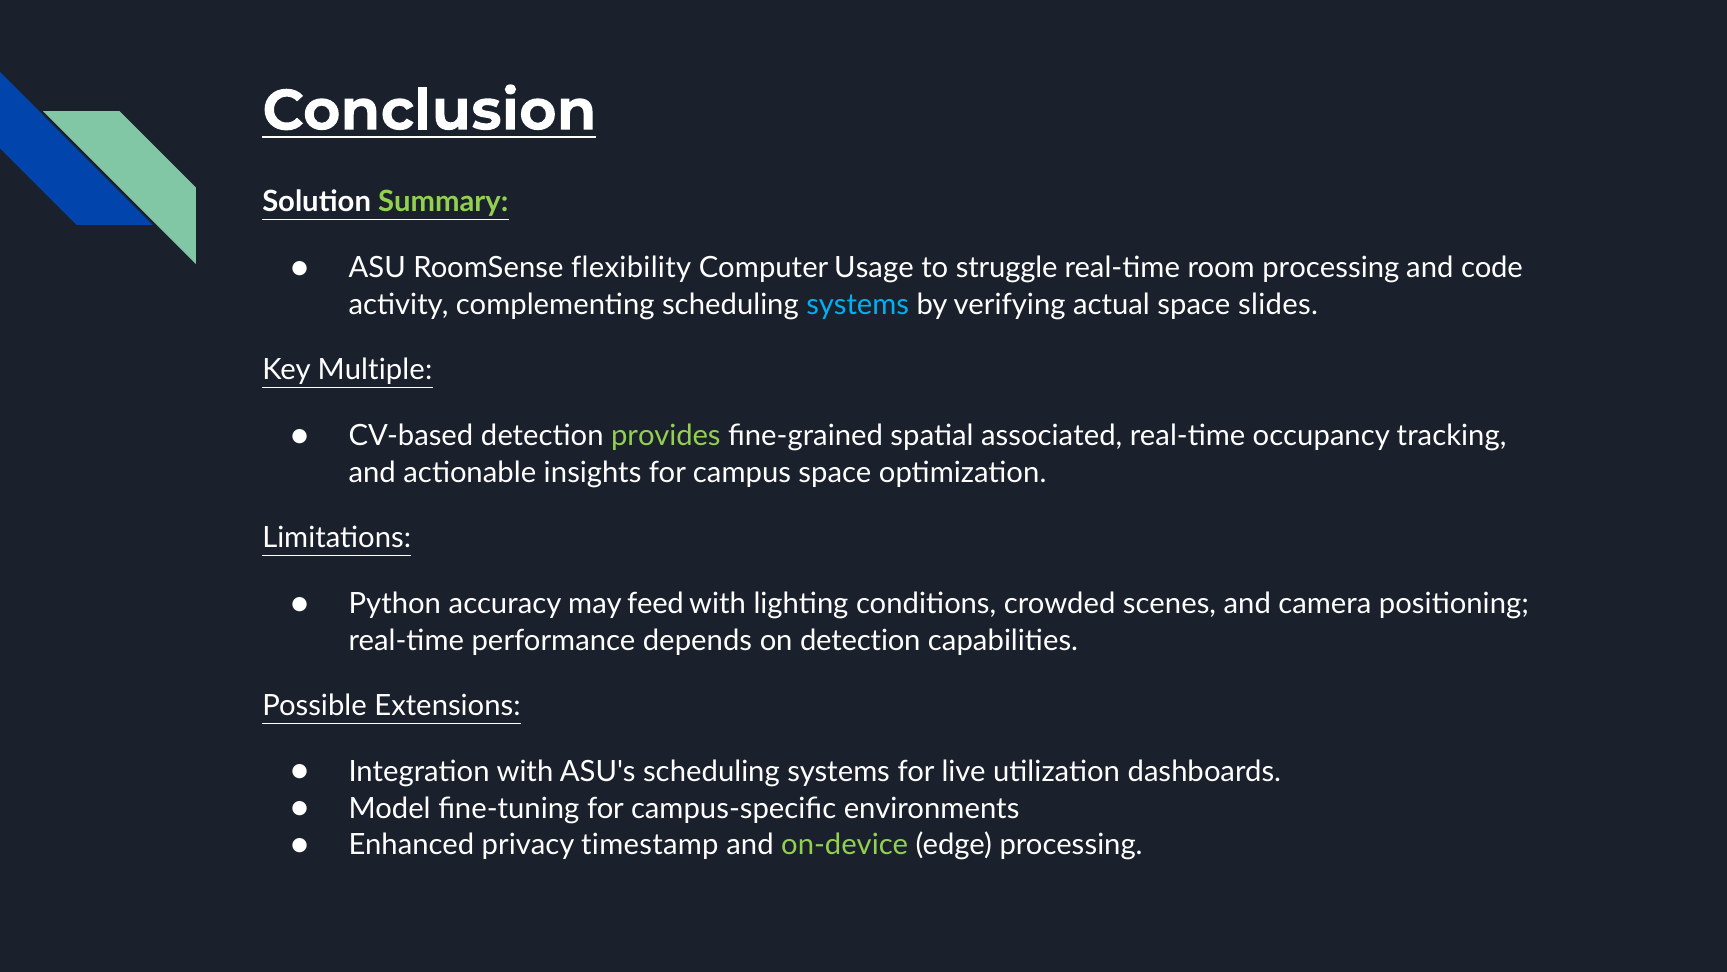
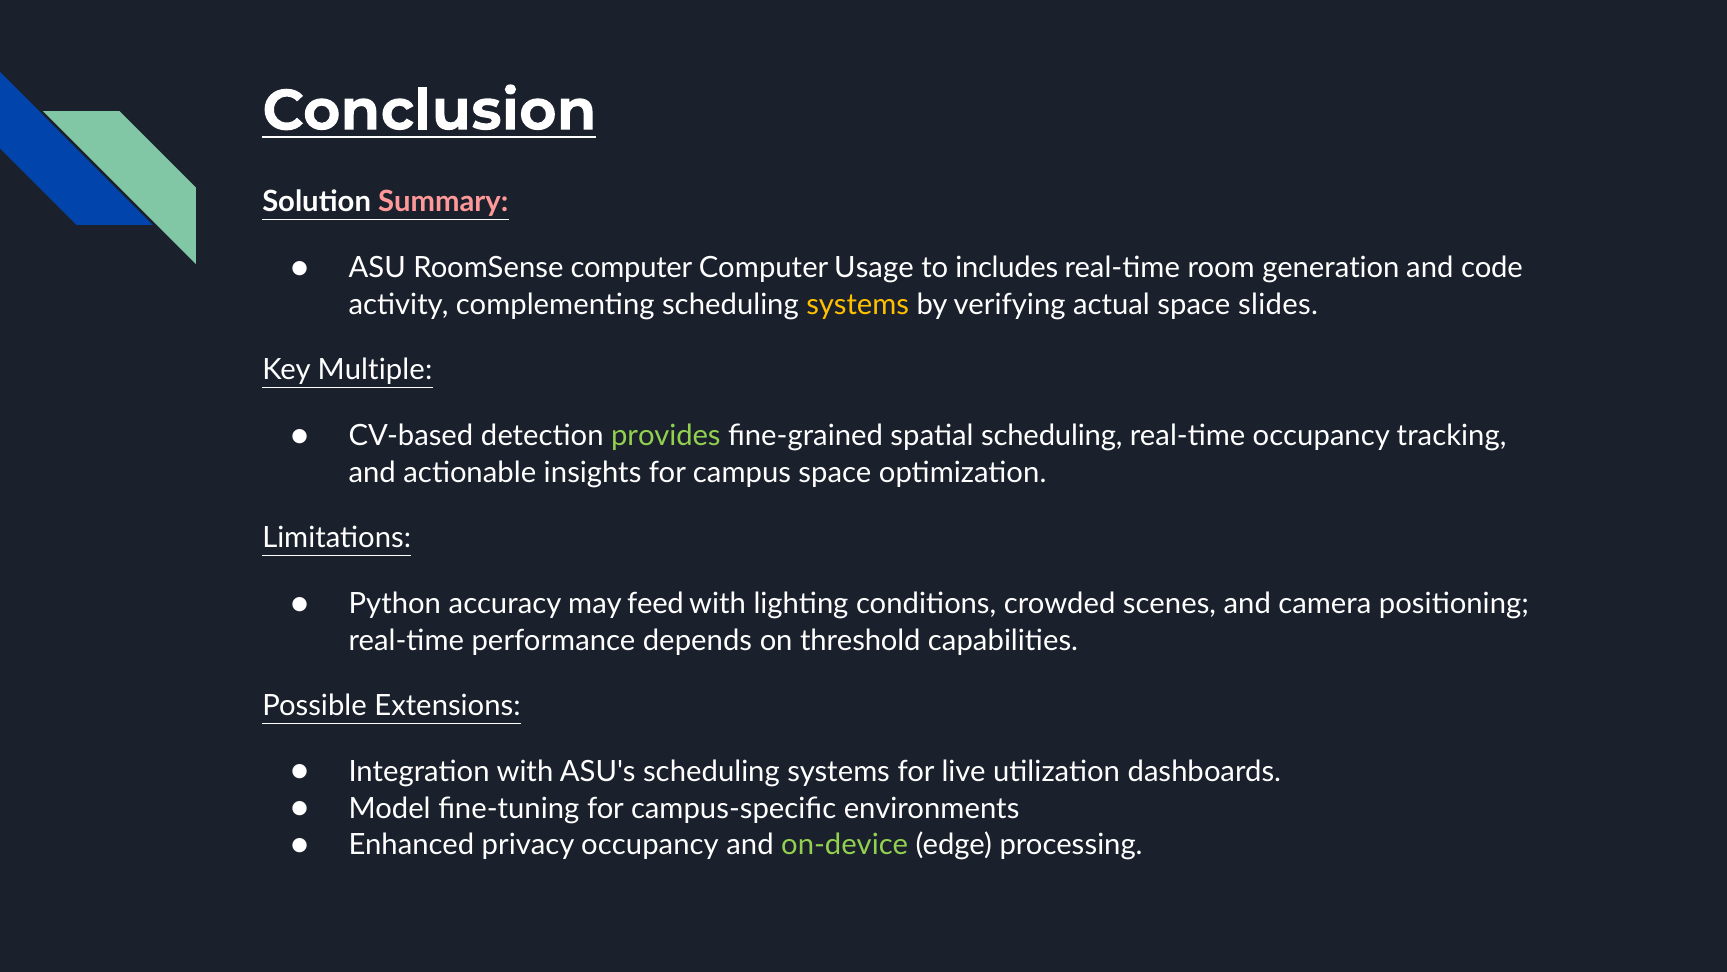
Summary colour: light green -> pink
RoomSense flexibility: flexibility -> computer
struggle: struggle -> includes
room processing: processing -> generation
systems at (858, 304) colour: light blue -> yellow
spatial associated: associated -> scheduling
on detection: detection -> threshold
privacy timestamp: timestamp -> occupancy
